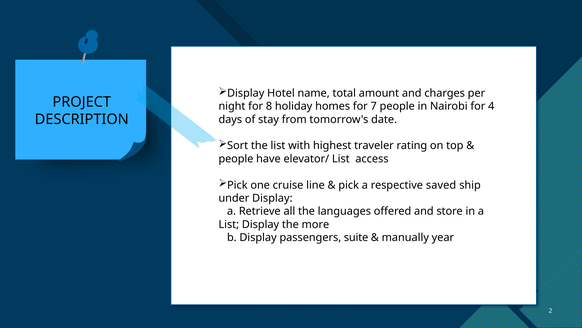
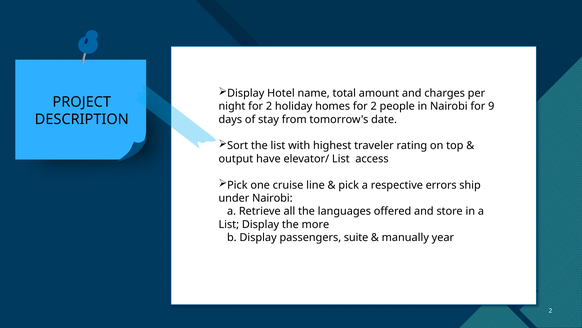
night for 8: 8 -> 2
homes for 7: 7 -> 2
4: 4 -> 9
people at (236, 159): people -> output
saved: saved -> errors
under Display: Display -> Nairobi
